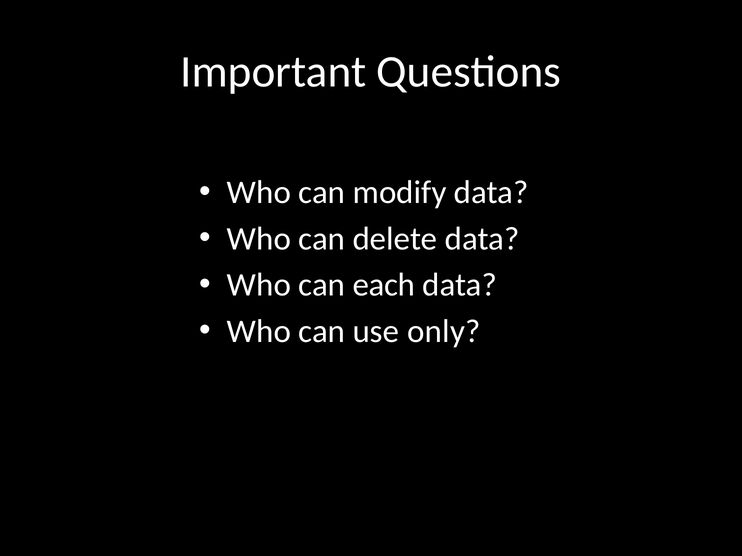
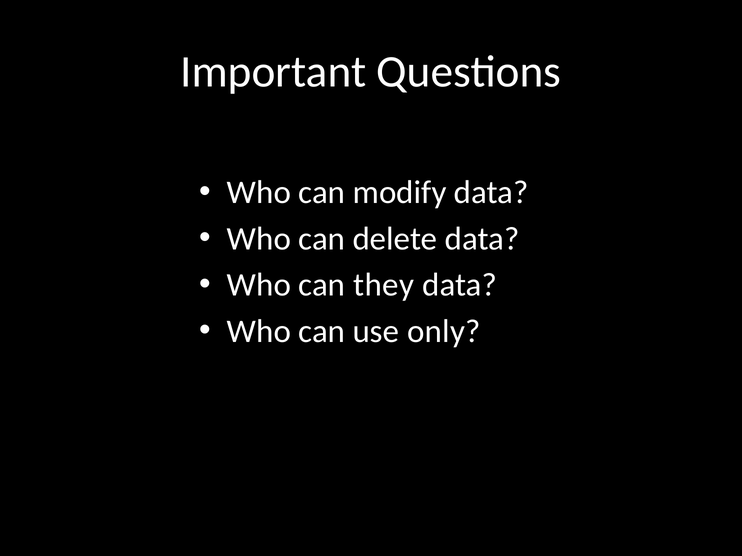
each: each -> they
